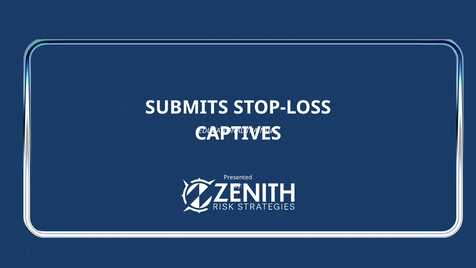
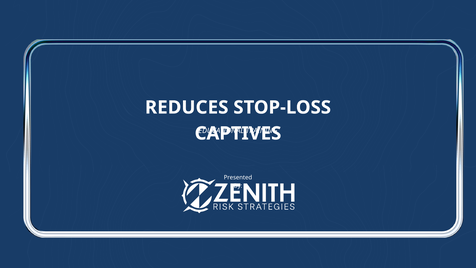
SUBMITS: SUBMITS -> REDUCES
